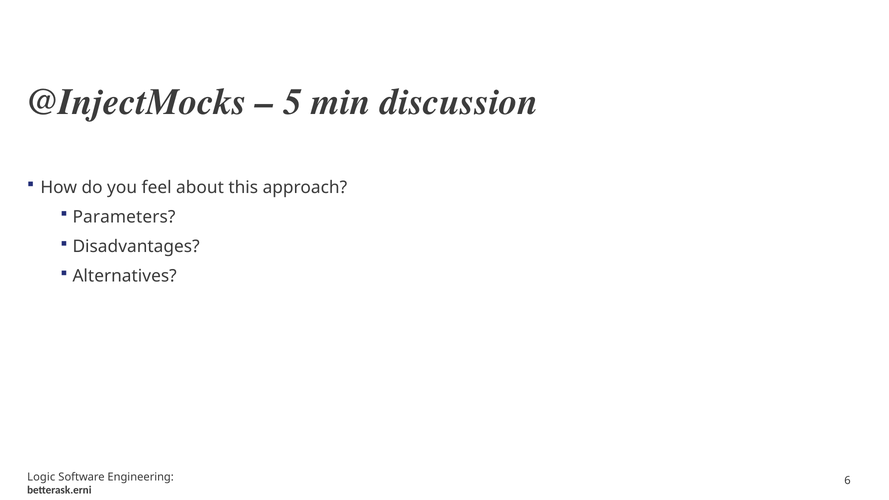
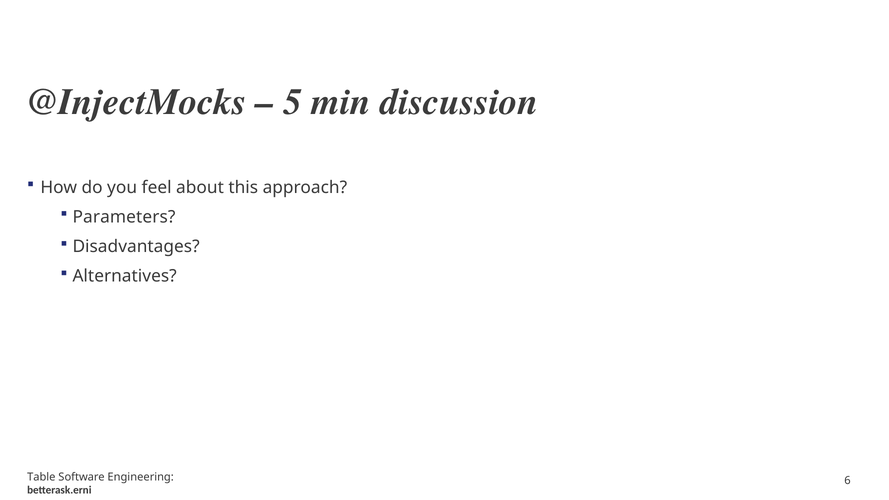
Logic: Logic -> Table
